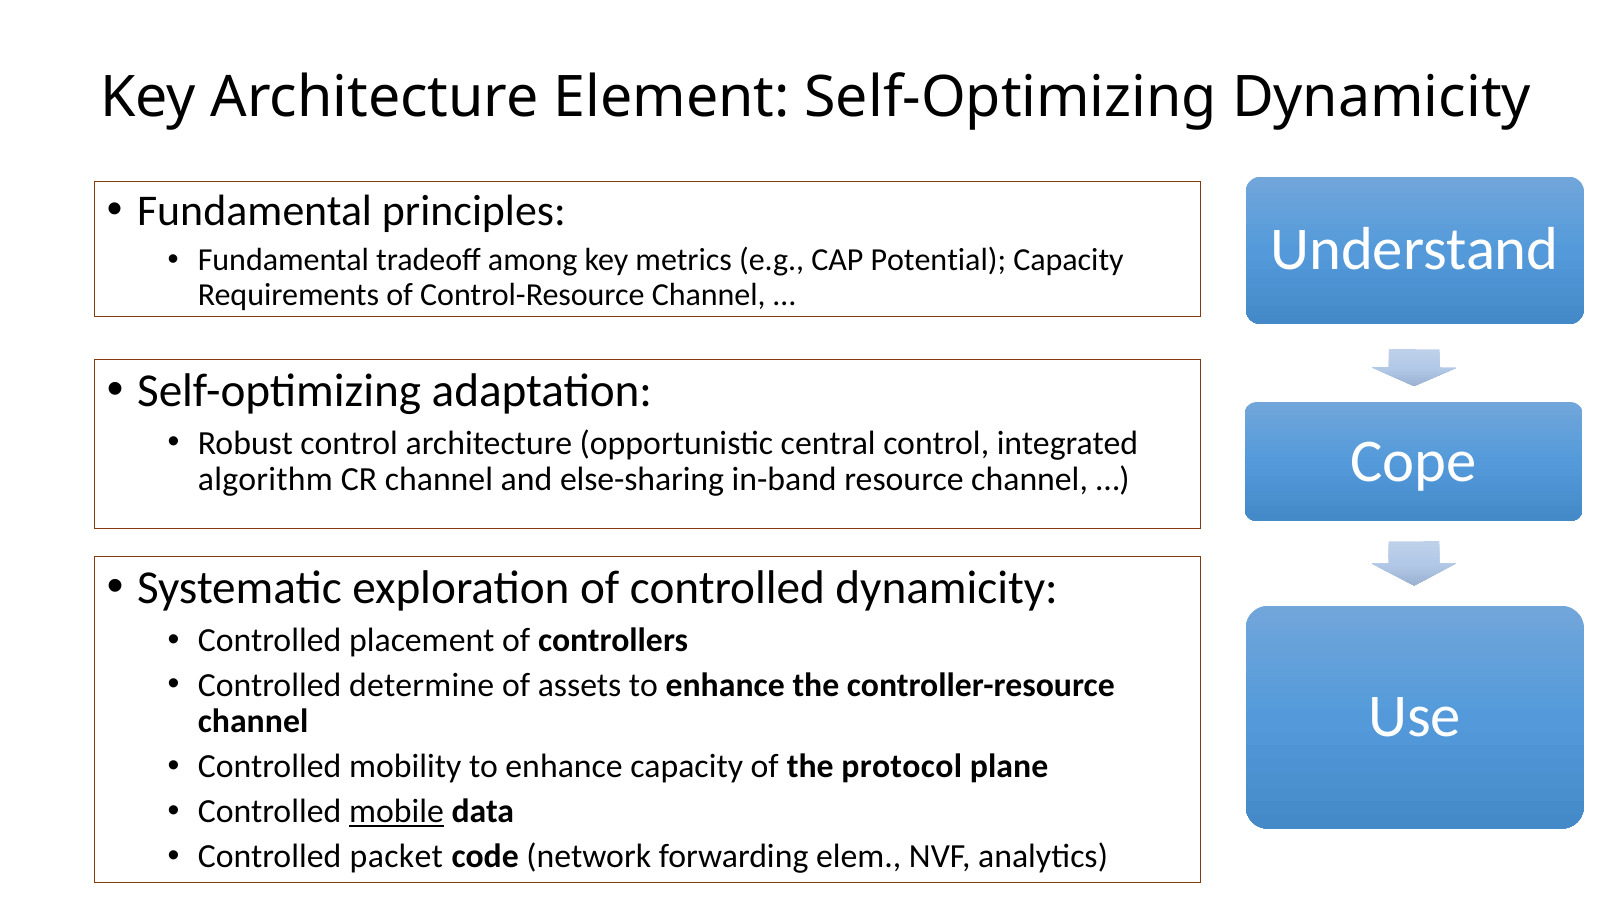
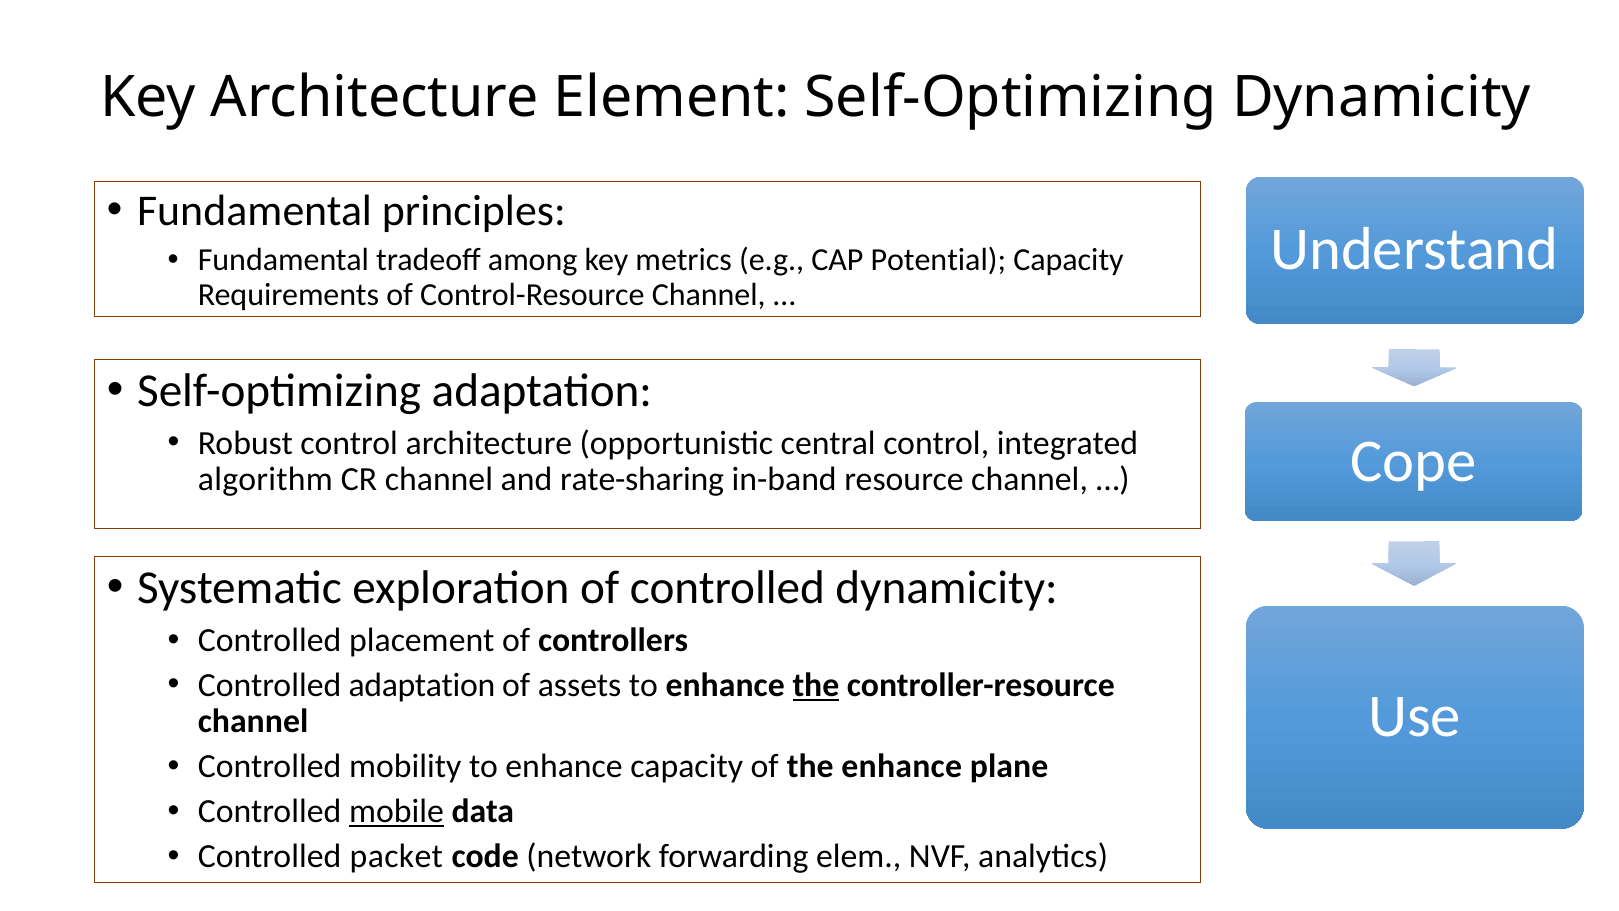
else-sharing: else-sharing -> rate-sharing
Controlled determine: determine -> adaptation
the at (816, 685) underline: none -> present
the protocol: protocol -> enhance
